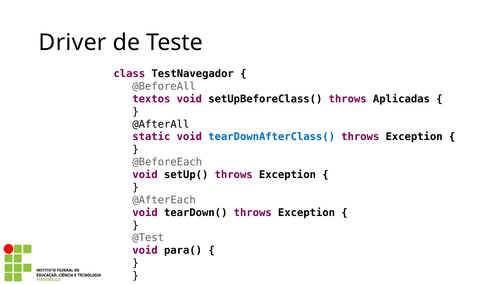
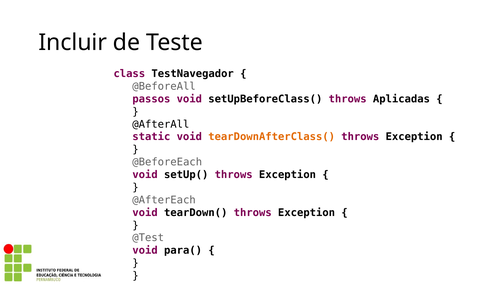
Driver: Driver -> Incluir
textos: textos -> passos
tearDownAfterClass( colour: blue -> orange
